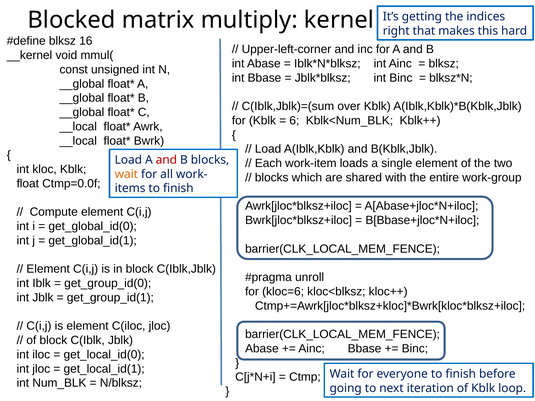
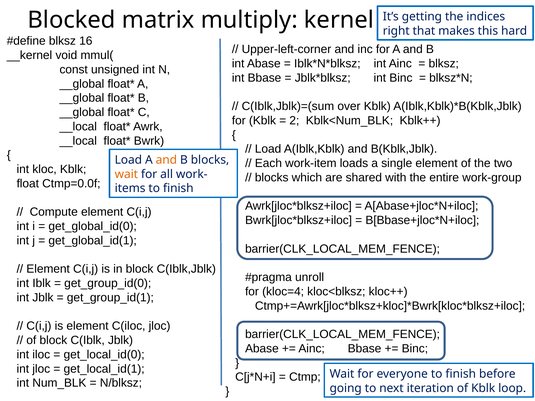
6: 6 -> 2
and at (166, 160) colour: red -> orange
kloc=6: kloc=6 -> kloc=4
